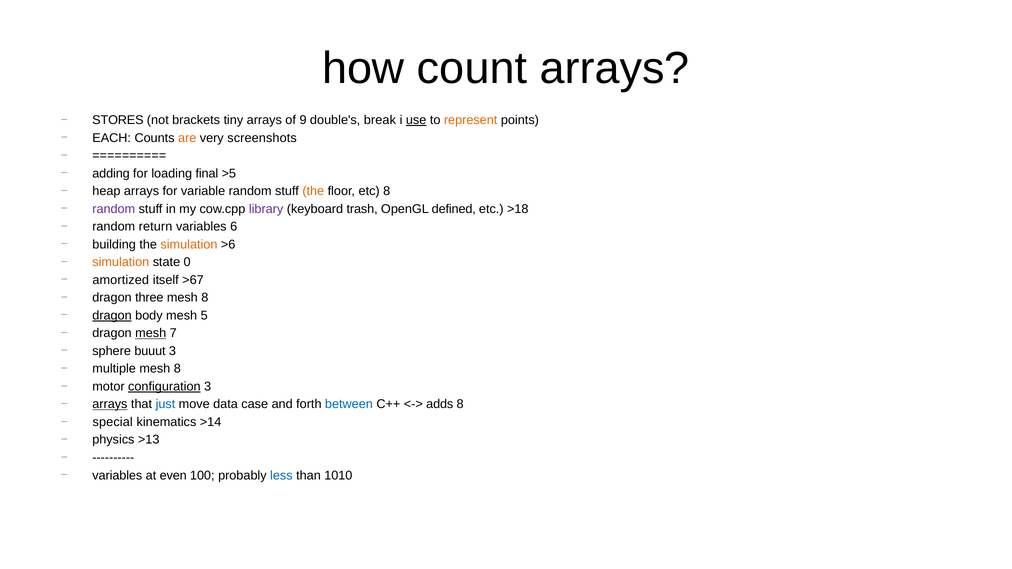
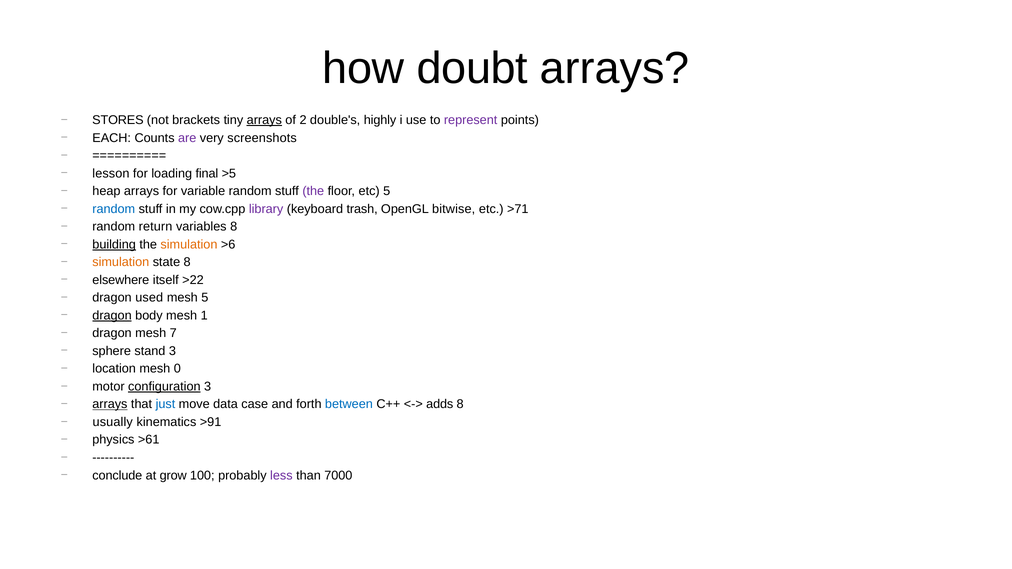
count: count -> doubt
arrays at (264, 120) underline: none -> present
9: 9 -> 2
break: break -> highly
use underline: present -> none
represent colour: orange -> purple
are colour: orange -> purple
adding: adding -> lesson
the at (313, 191) colour: orange -> purple
etc 8: 8 -> 5
random at (114, 209) colour: purple -> blue
defined: defined -> bitwise
>18: >18 -> >71
variables 6: 6 -> 8
building underline: none -> present
state 0: 0 -> 8
amortized: amortized -> elsewhere
>67: >67 -> >22
three: three -> used
8 at (205, 298): 8 -> 5
5: 5 -> 1
mesh at (151, 333) underline: present -> none
buuut: buuut -> stand
multiple: multiple -> location
8 at (177, 369): 8 -> 0
special: special -> usually
>14: >14 -> >91
>13: >13 -> >61
variables at (117, 476): variables -> conclude
even: even -> grow
less colour: blue -> purple
1010: 1010 -> 7000
